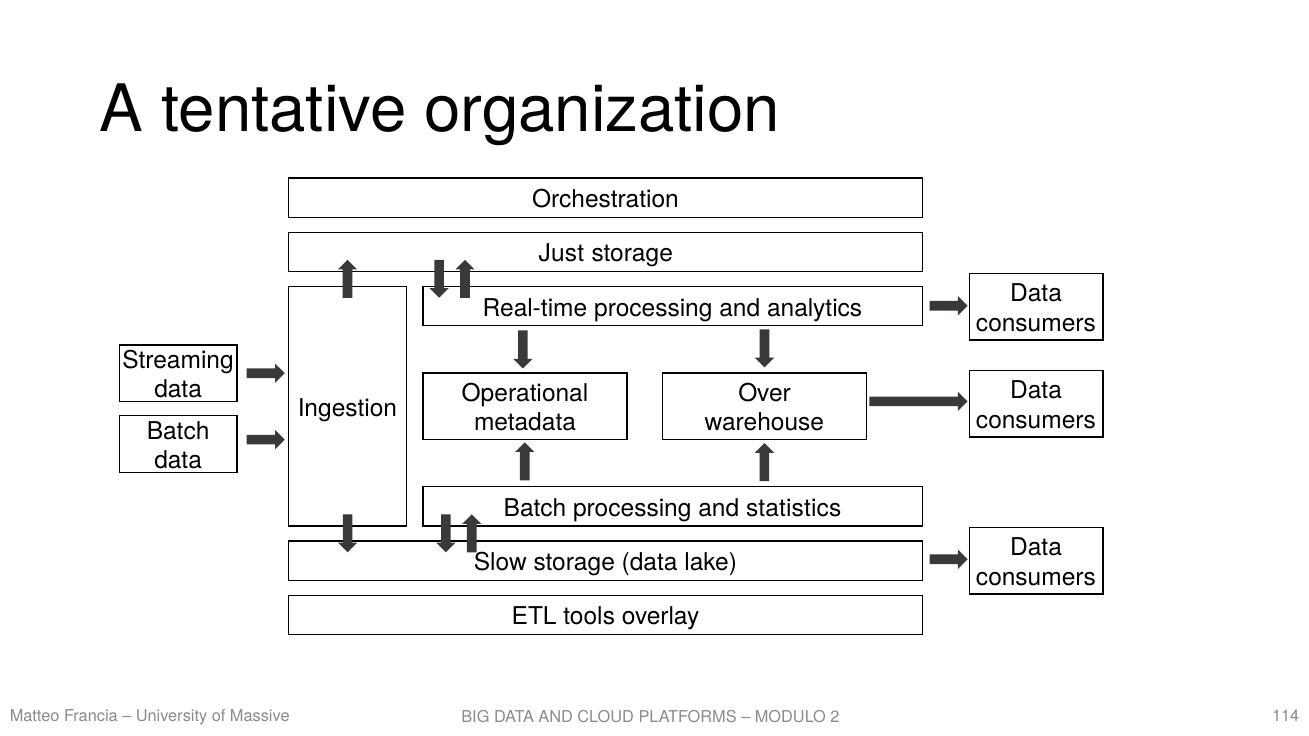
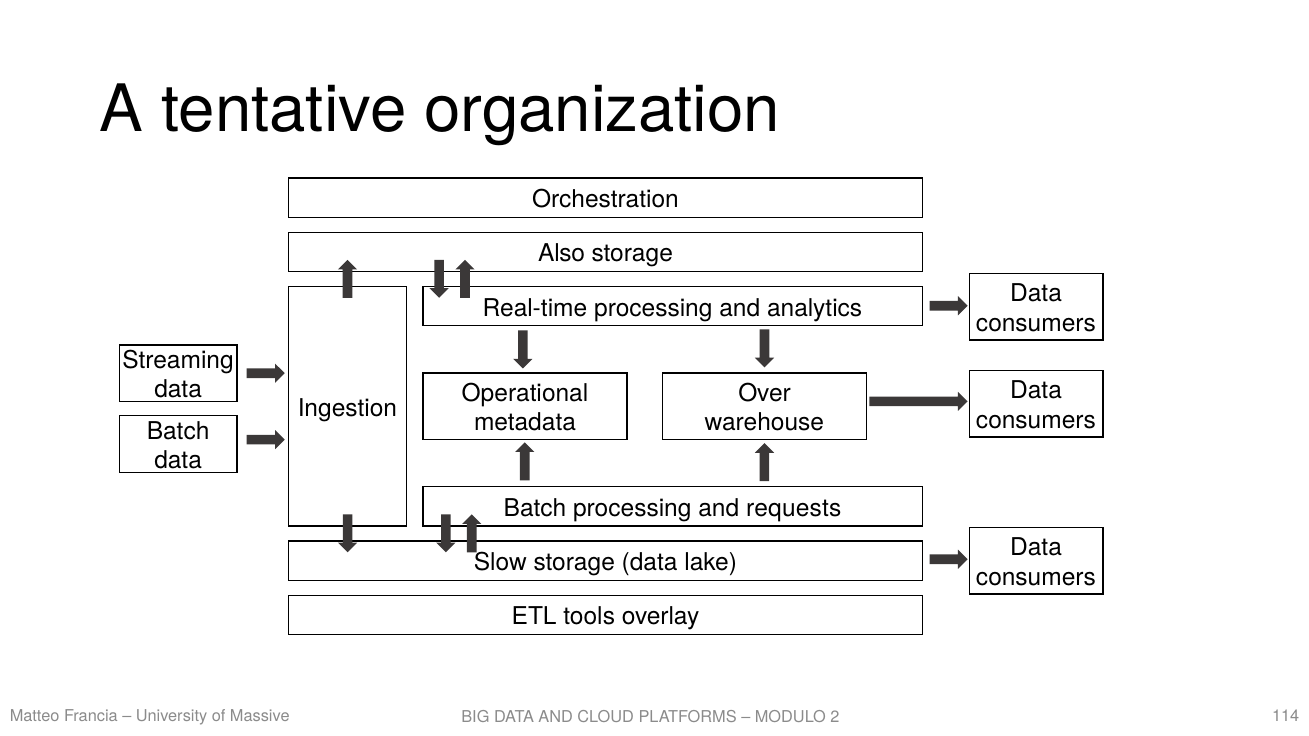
Just: Just -> Also
statistics: statistics -> requests
